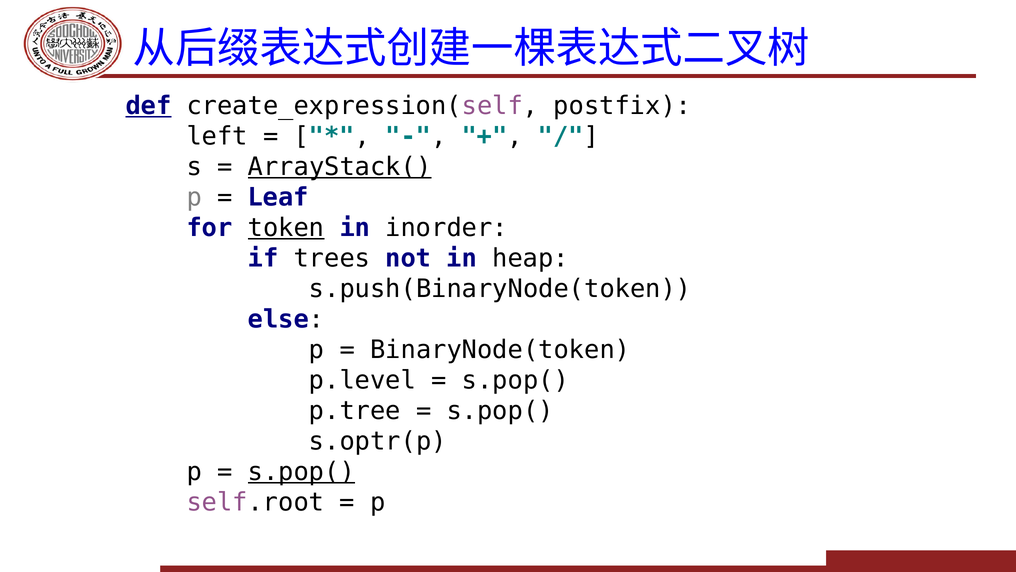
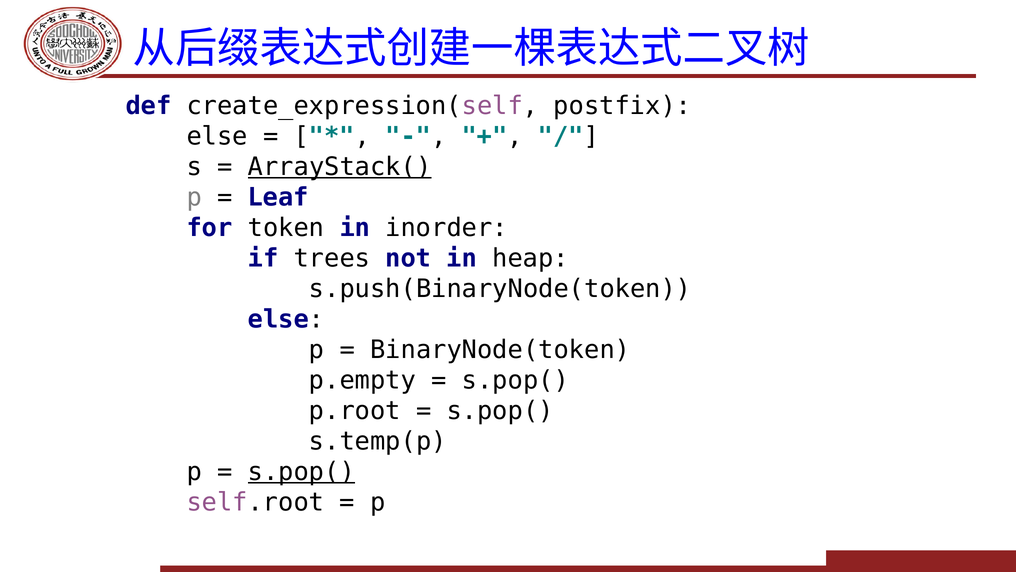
def underline: present -> none
left at (217, 136): left -> else
token underline: present -> none
p.level: p.level -> p.empty
p.tree: p.tree -> p.root
s.optr(p: s.optr(p -> s.temp(p
